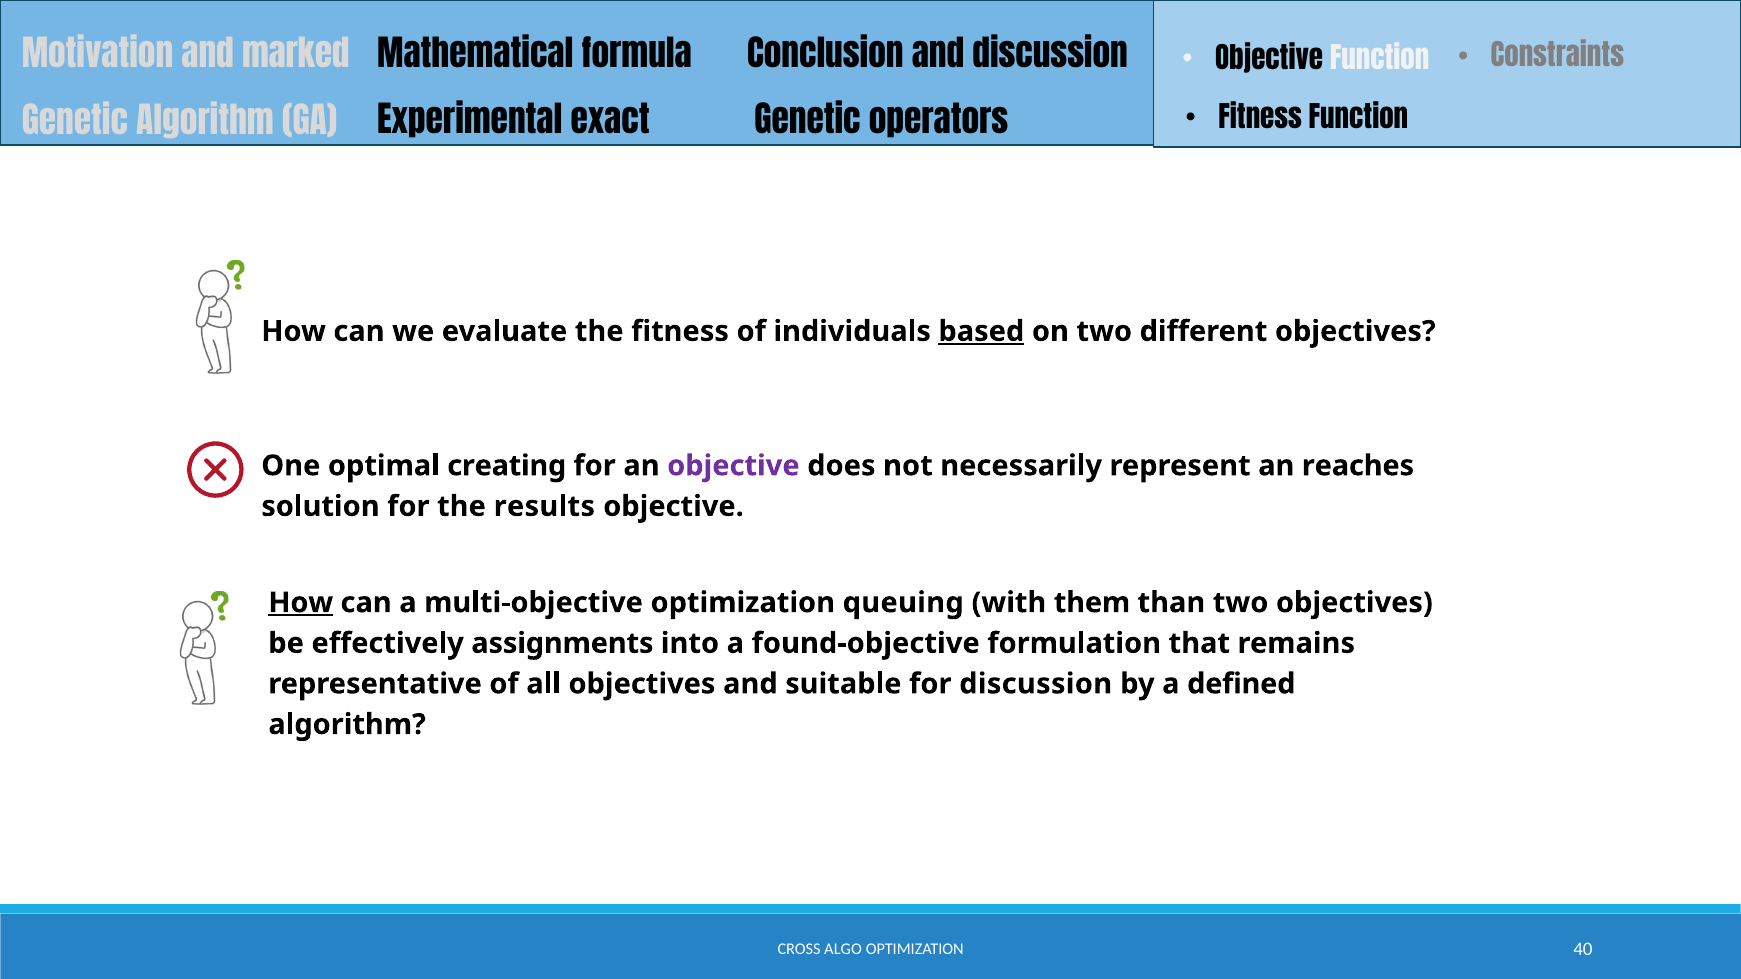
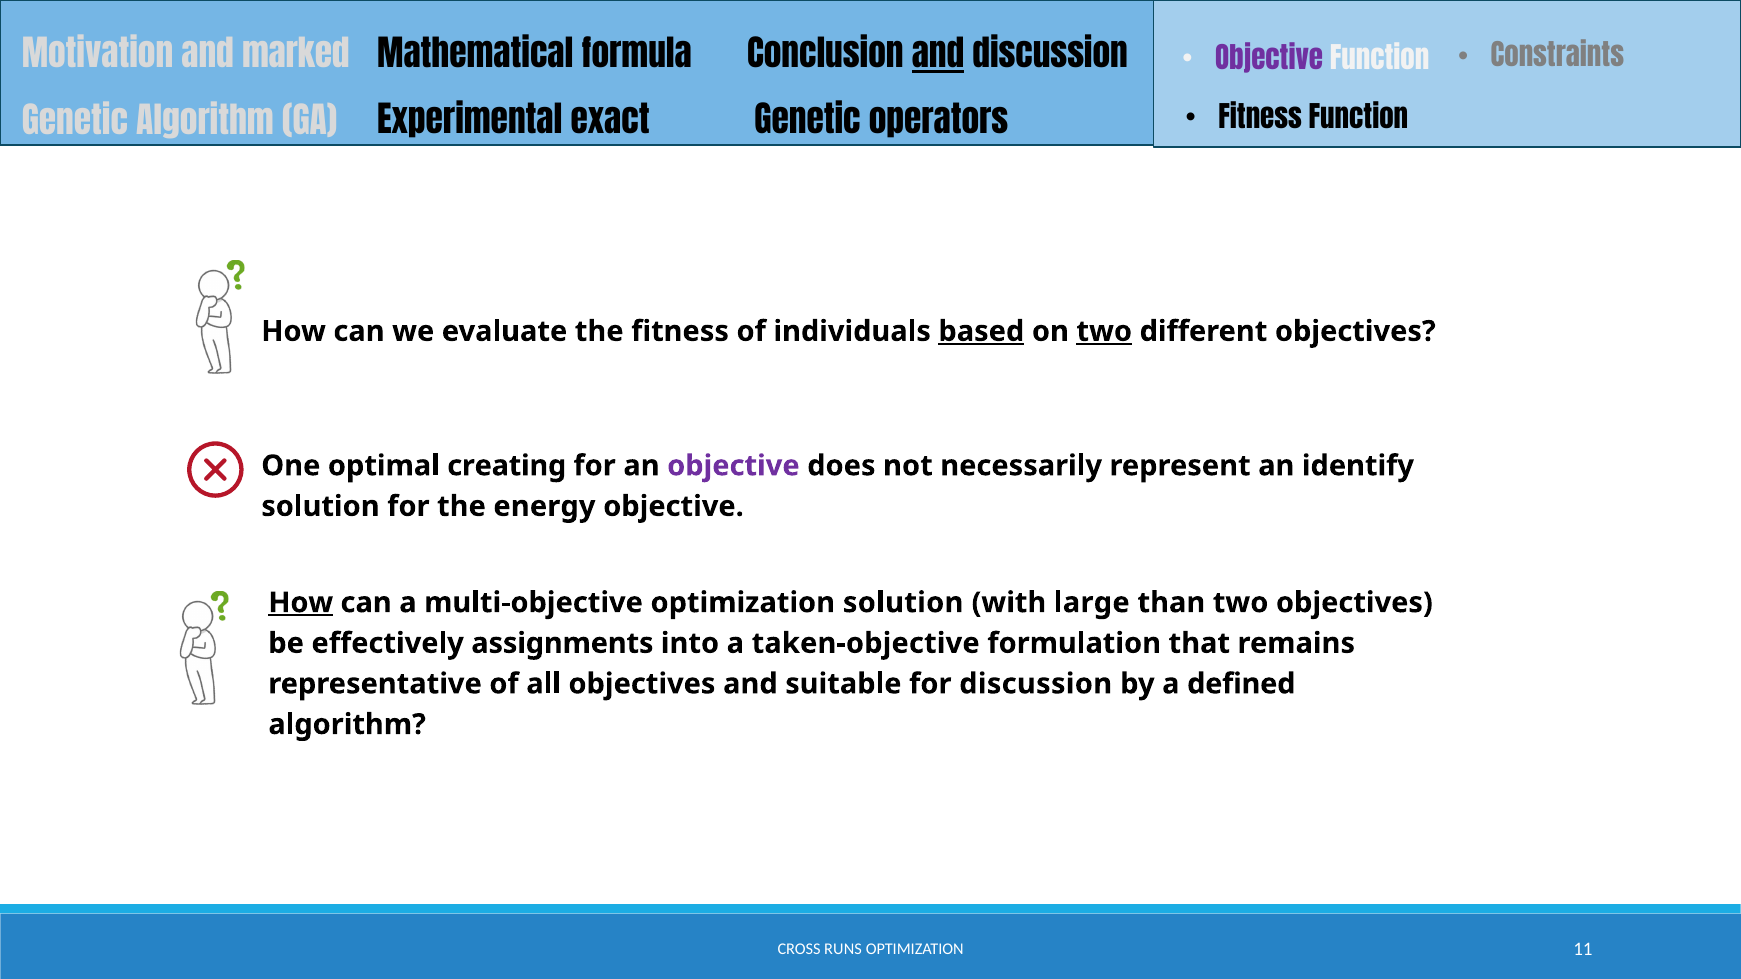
and at (938, 56) underline: none -> present
Objective at (1269, 60) colour: black -> purple
two at (1104, 331) underline: none -> present
reaches: reaches -> identify
results: results -> energy
optimization queuing: queuing -> solution
them: them -> large
found-objective: found-objective -> taken-objective
ALGO: ALGO -> RUNS
40: 40 -> 11
